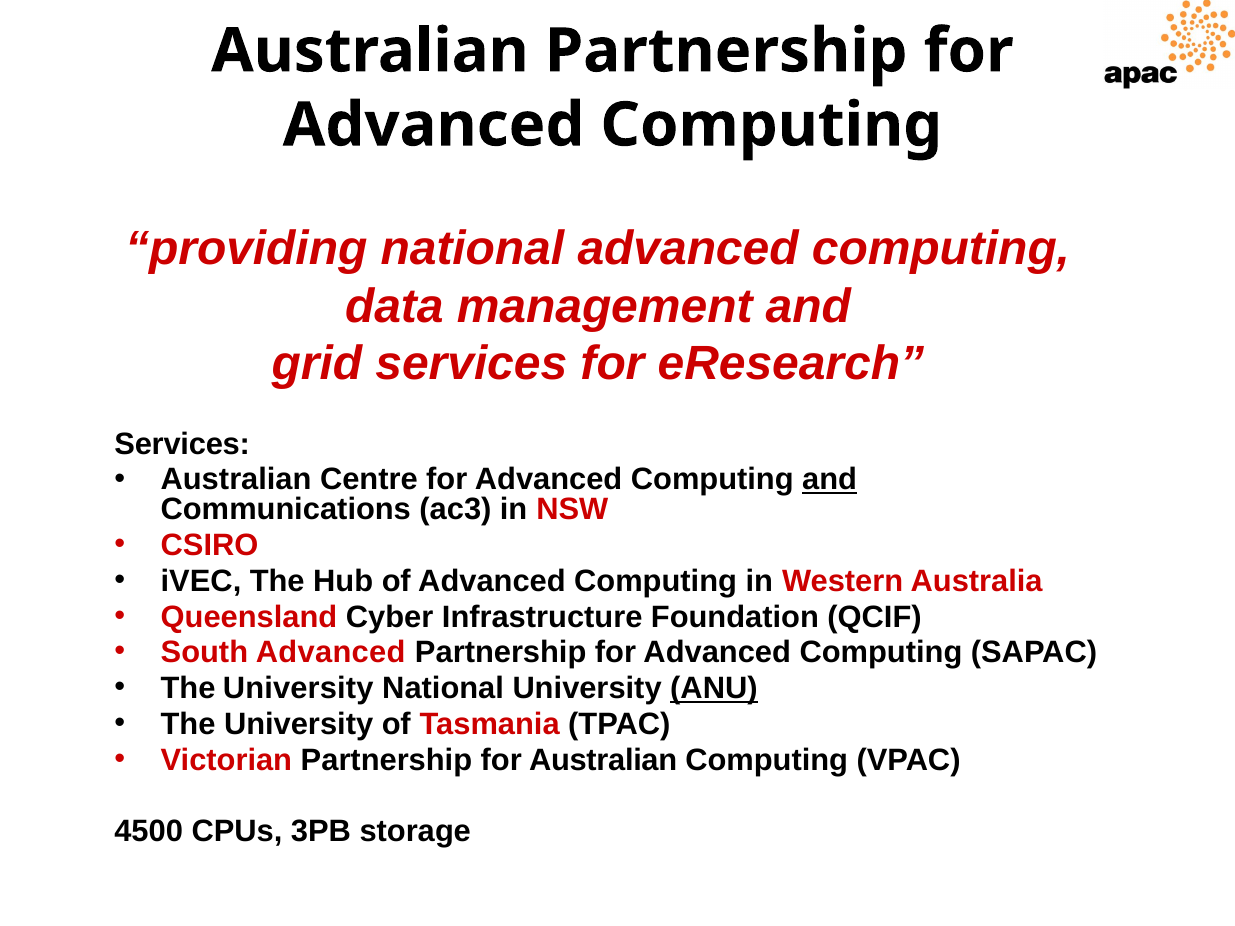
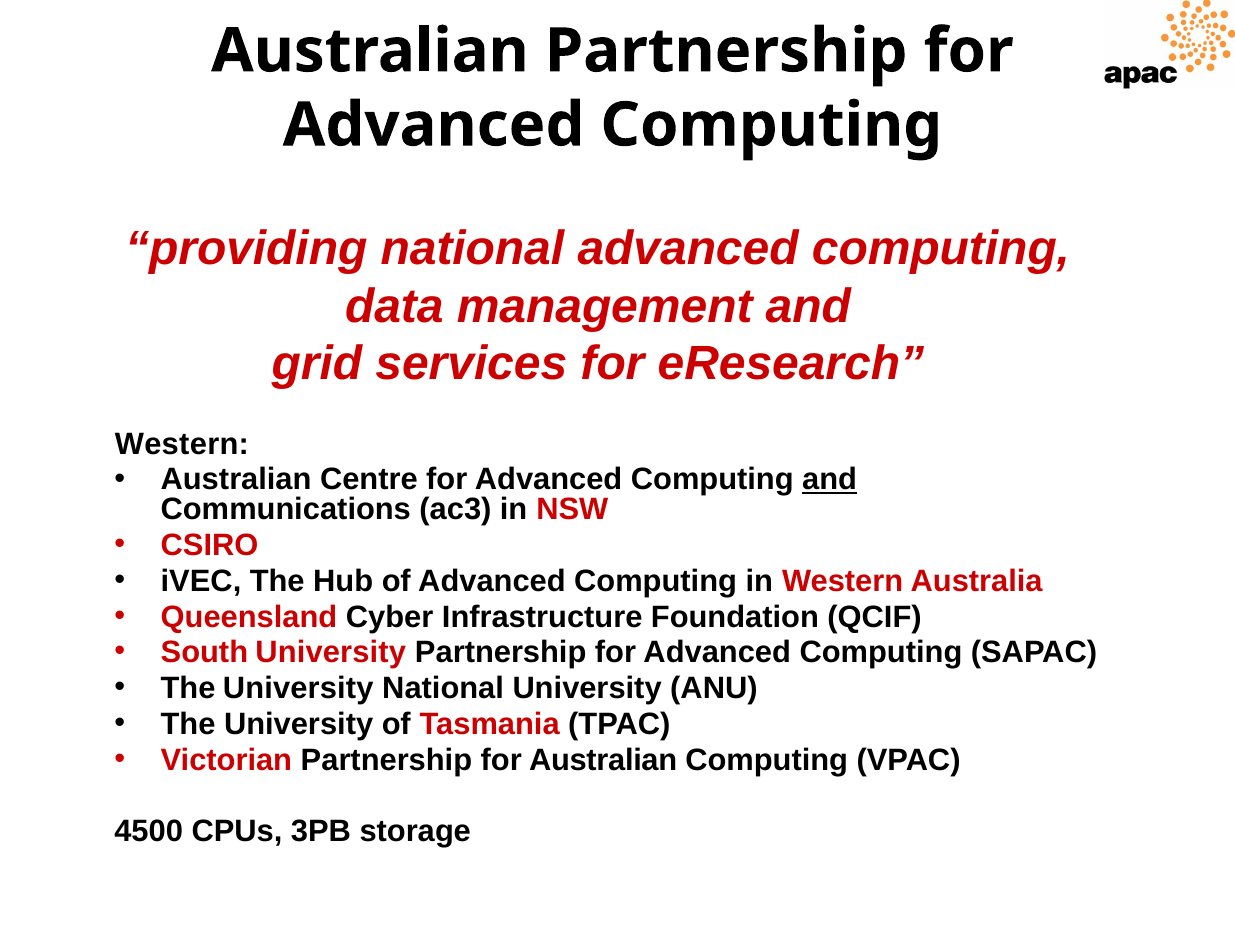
Services at (182, 444): Services -> Western
South Advanced: Advanced -> University
ANU underline: present -> none
